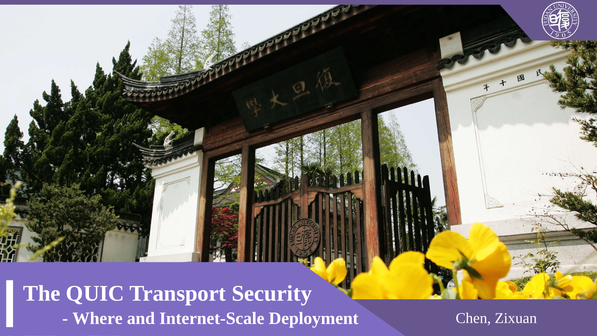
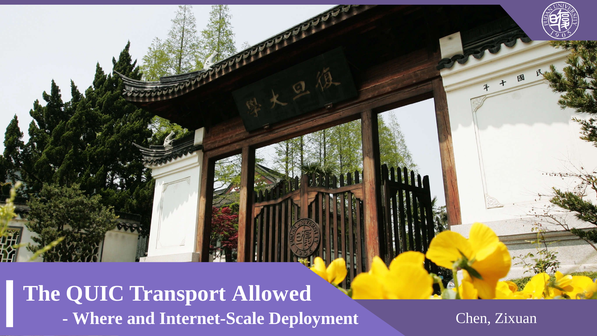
Security: Security -> Allowed
